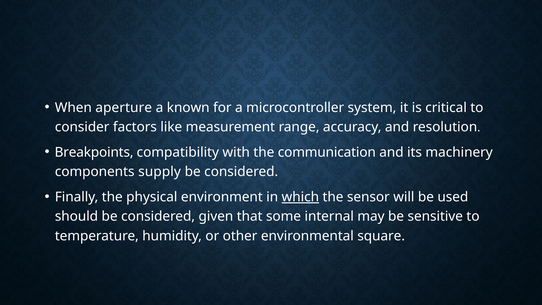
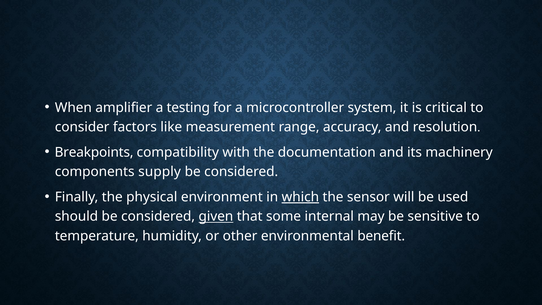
aperture: aperture -> amplifier
known: known -> testing
communication: communication -> documentation
given underline: none -> present
square: square -> benefit
